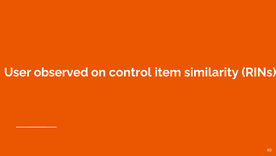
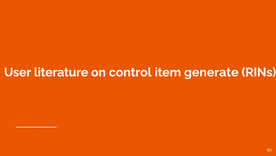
observed: observed -> literature
similarity: similarity -> generate
